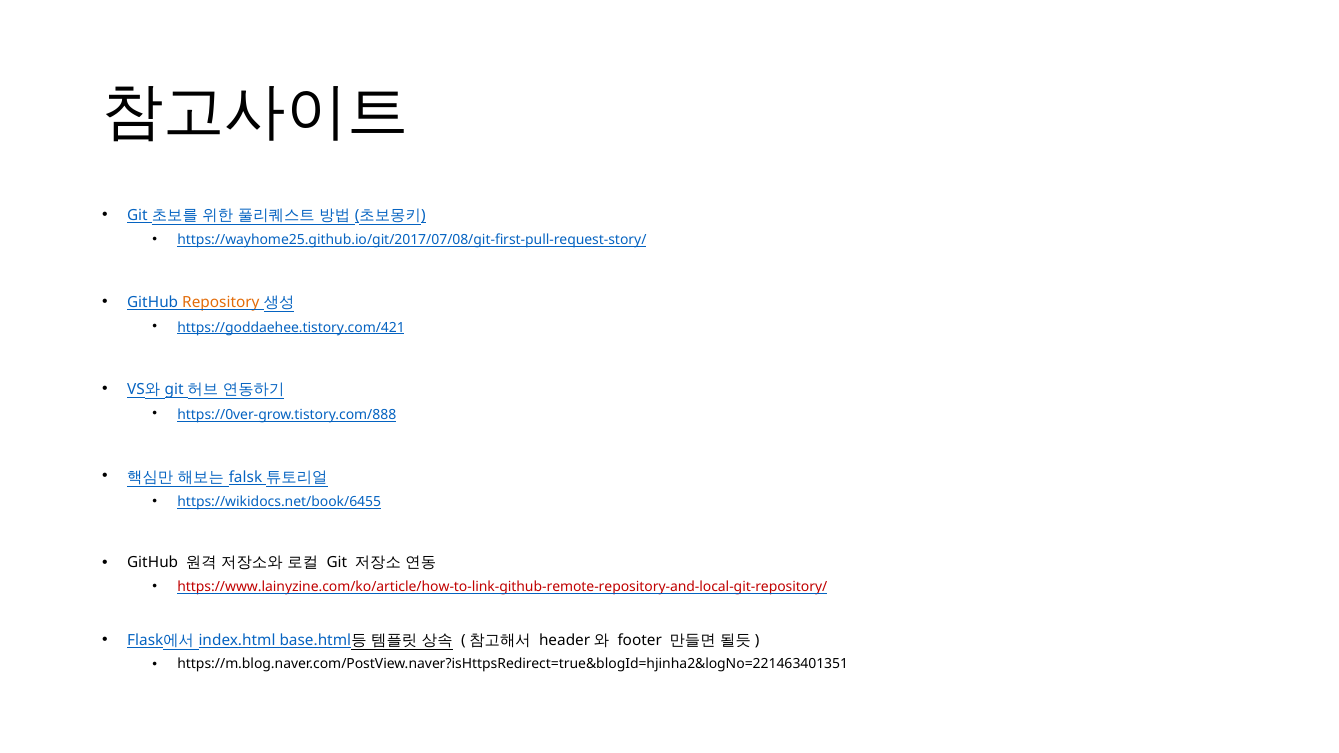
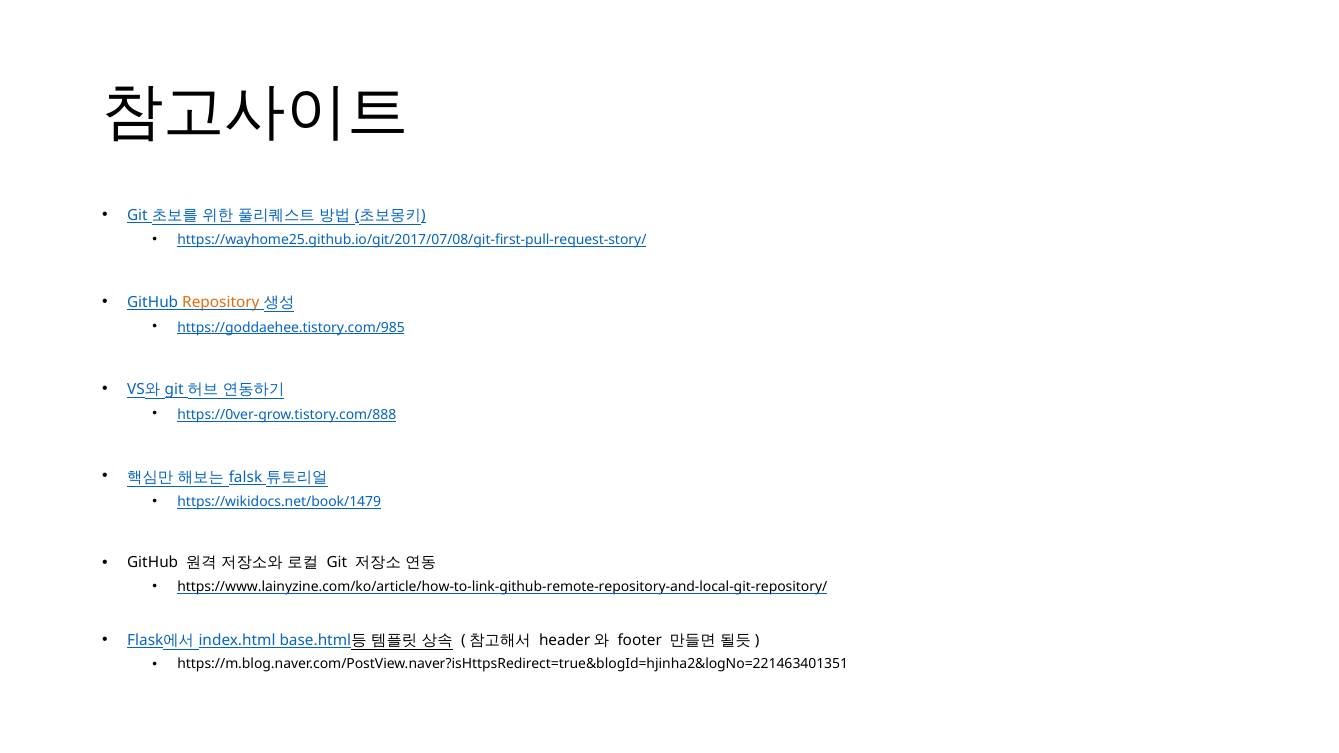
https://goddaehee.tistory.com/421: https://goddaehee.tistory.com/421 -> https://goddaehee.tistory.com/985
https://wikidocs.net/book/6455: https://wikidocs.net/book/6455 -> https://wikidocs.net/book/1479
https://www.lainyzine.com/ko/article/how-to-link-github-remote-repository-and-local-git-repository/ colour: red -> black
